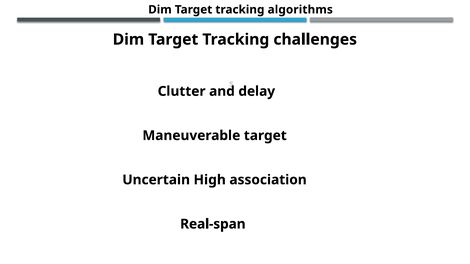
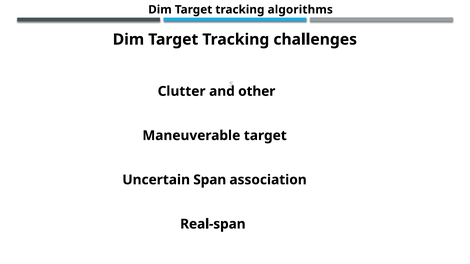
delay: delay -> other
High: High -> Span
